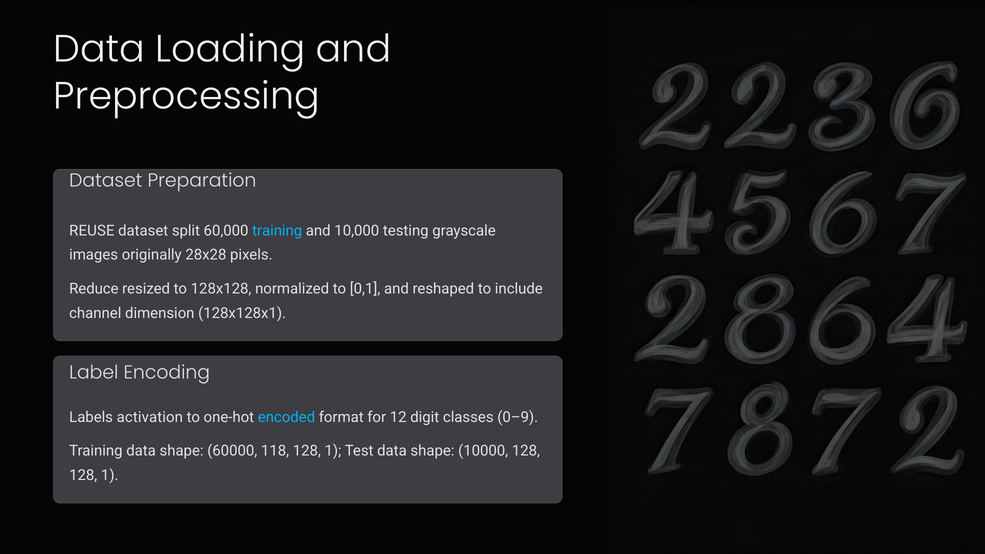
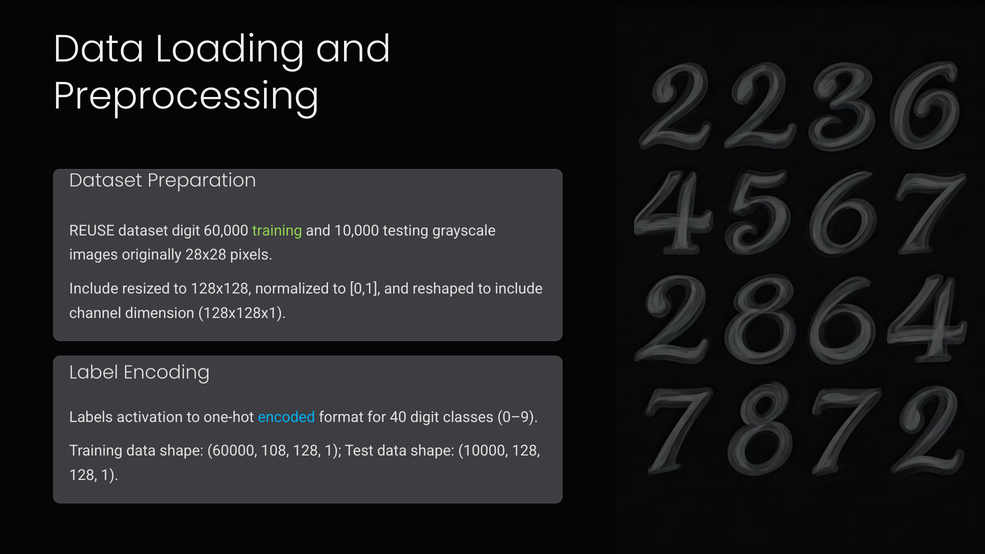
dataset split: split -> digit
training at (277, 231) colour: light blue -> light green
Reduce at (94, 289): Reduce -> Include
12: 12 -> 40
118: 118 -> 108
